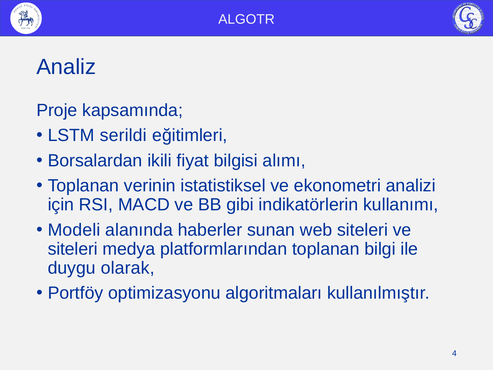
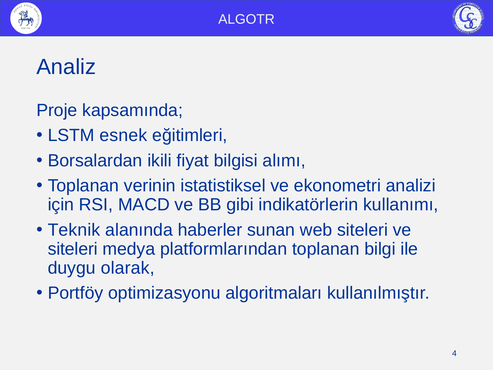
serildi: serildi -> esnek
Modeli: Modeli -> Teknik
